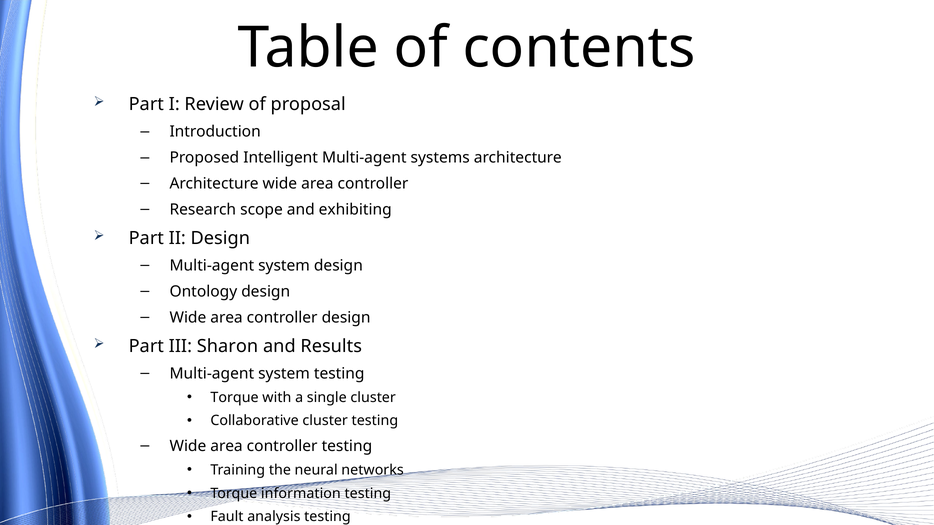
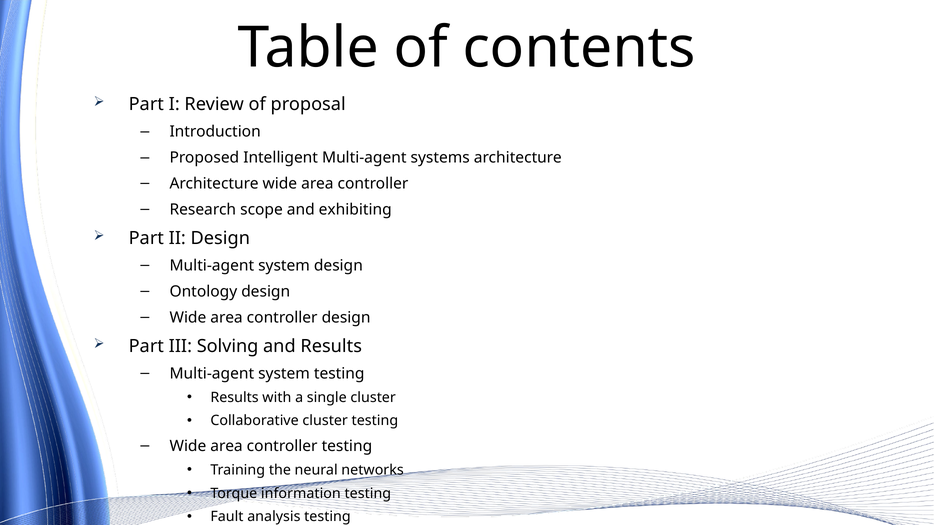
Sharon: Sharon -> Solving
Torque at (235, 398): Torque -> Results
